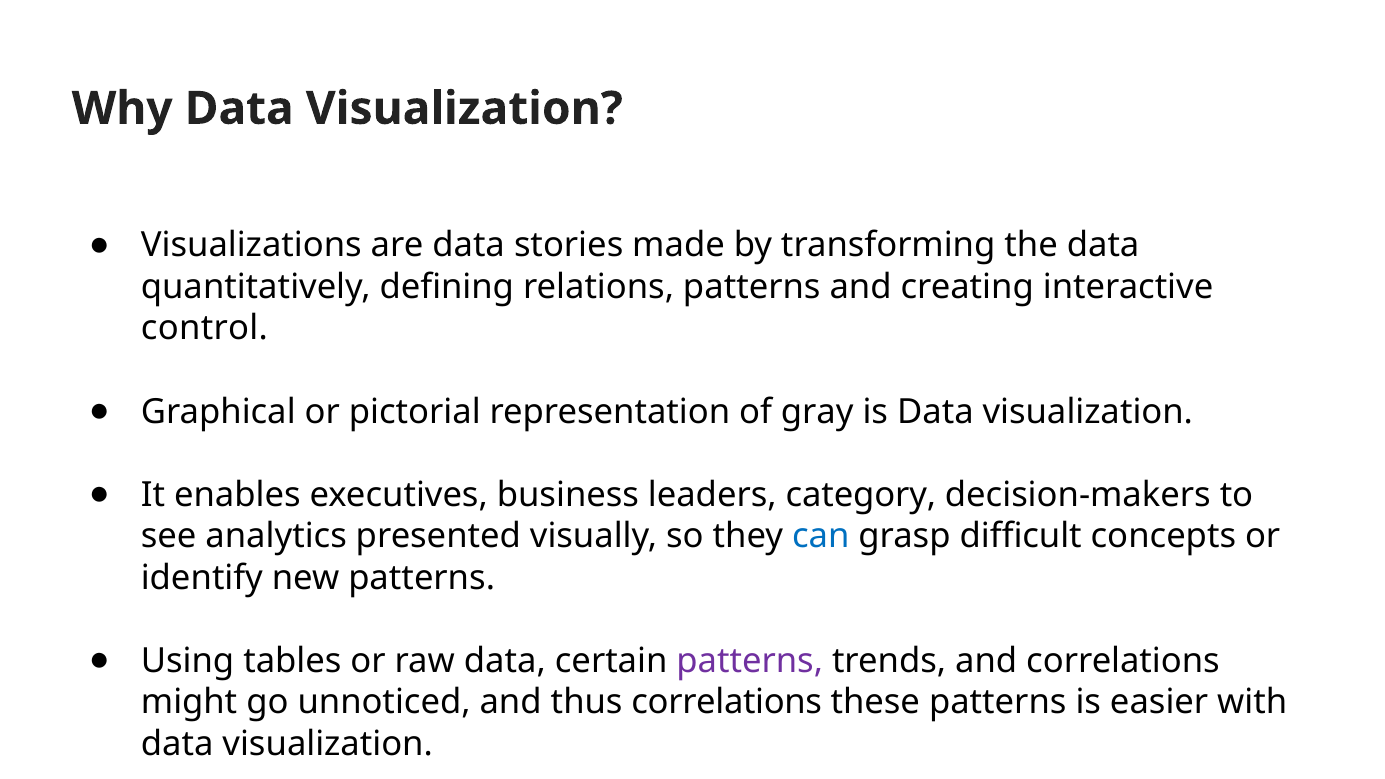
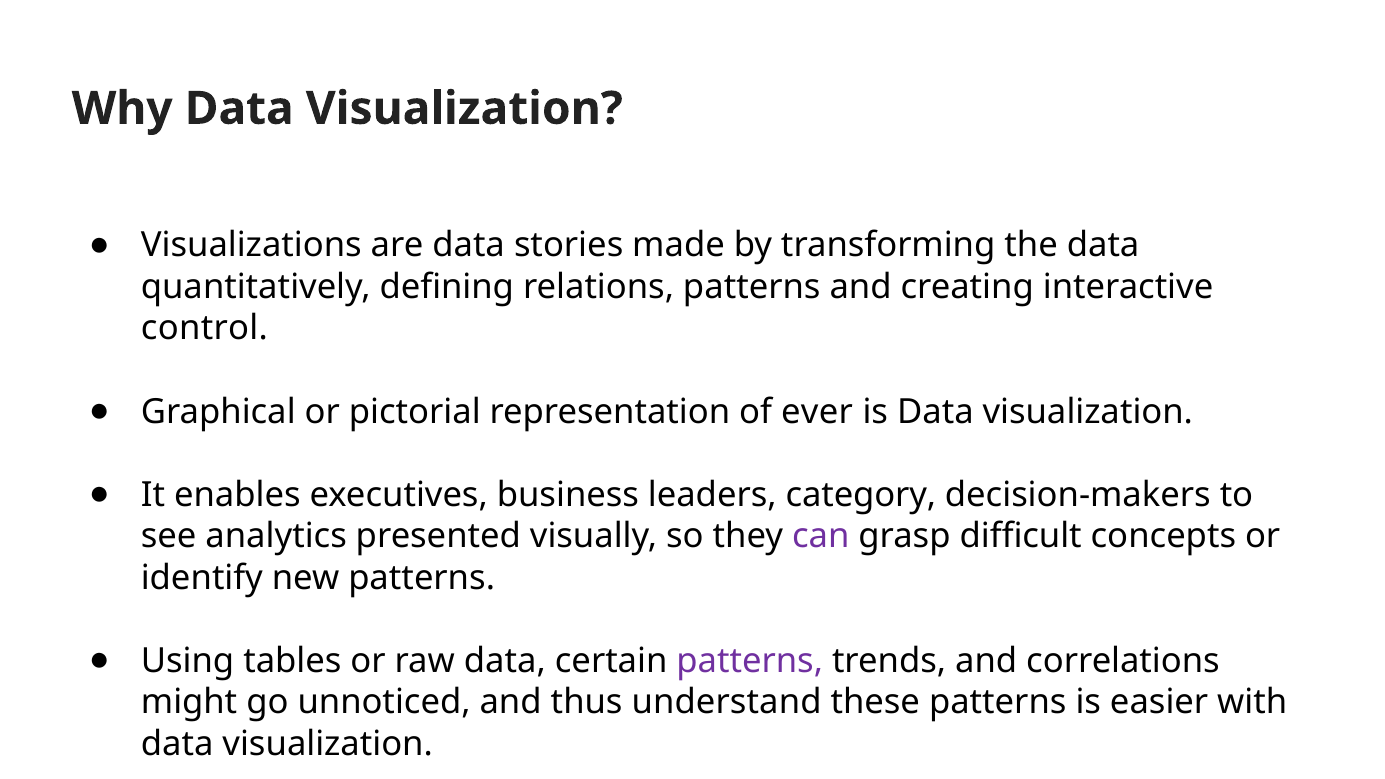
gray: gray -> ever
can colour: blue -> purple
thus correlations: correlations -> understand
